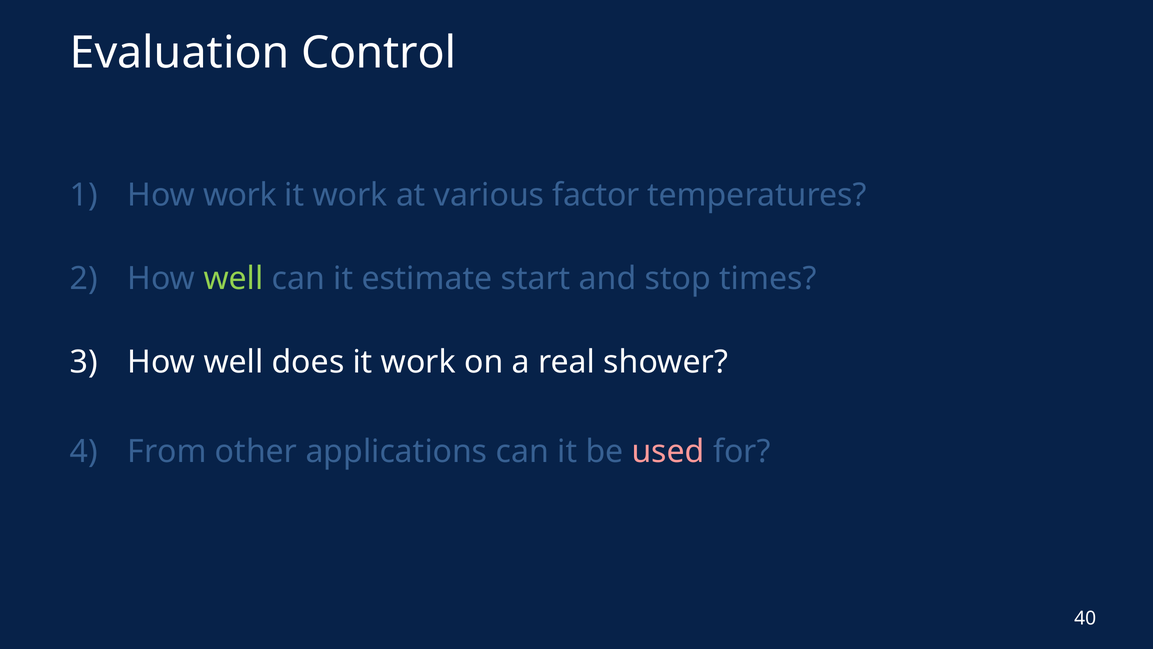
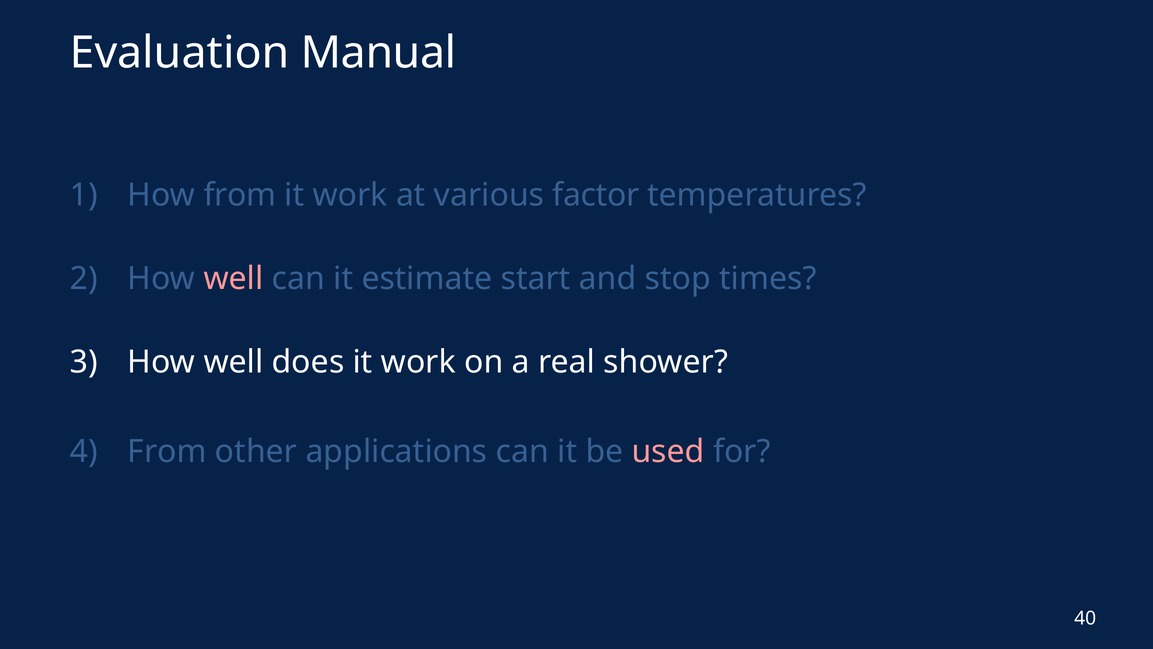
Control: Control -> Manual
How work: work -> from
well at (233, 279) colour: light green -> pink
